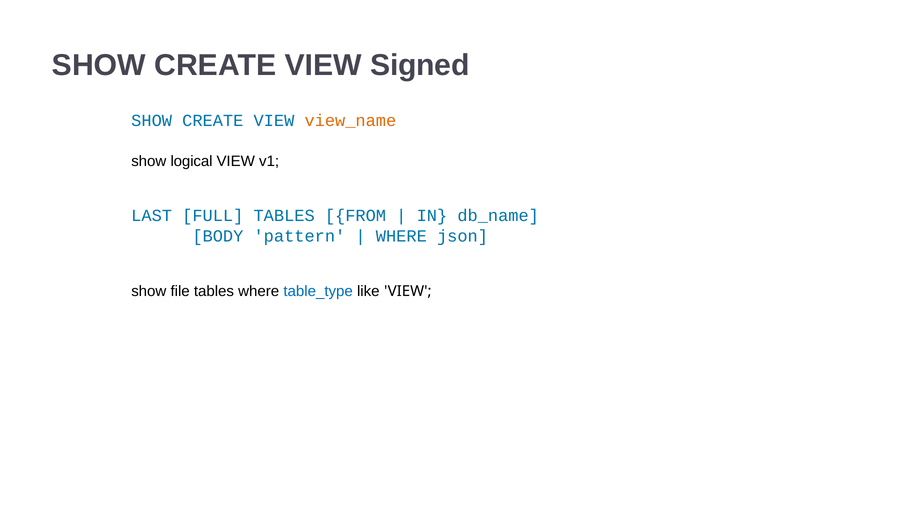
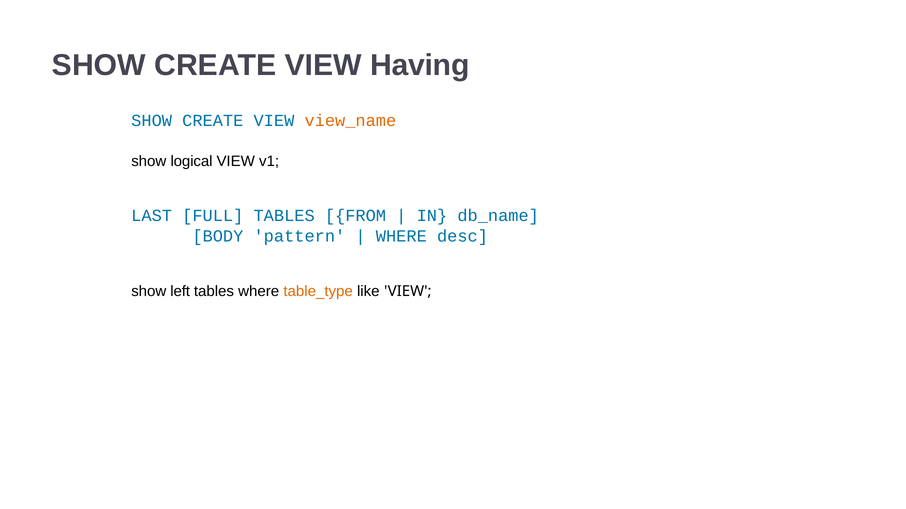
Signed: Signed -> Having
json: json -> desc
file: file -> left
table_type colour: blue -> orange
